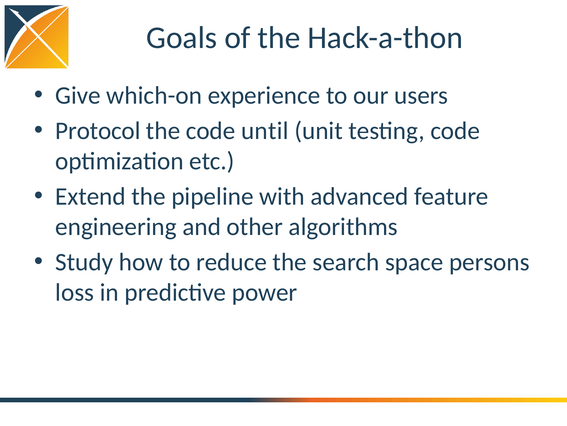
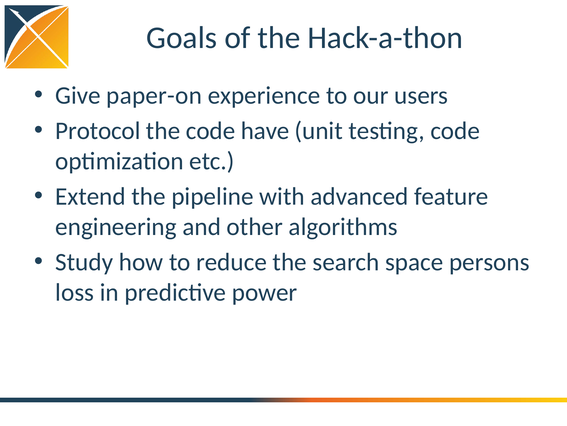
which-on: which-on -> paper-on
until: until -> have
